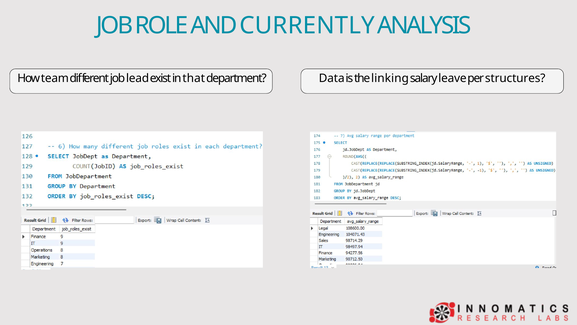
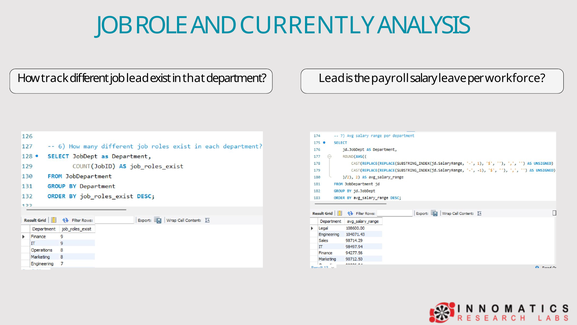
team: team -> track
department Data: Data -> Lead
linking: linking -> payroll
structures: structures -> workforce
